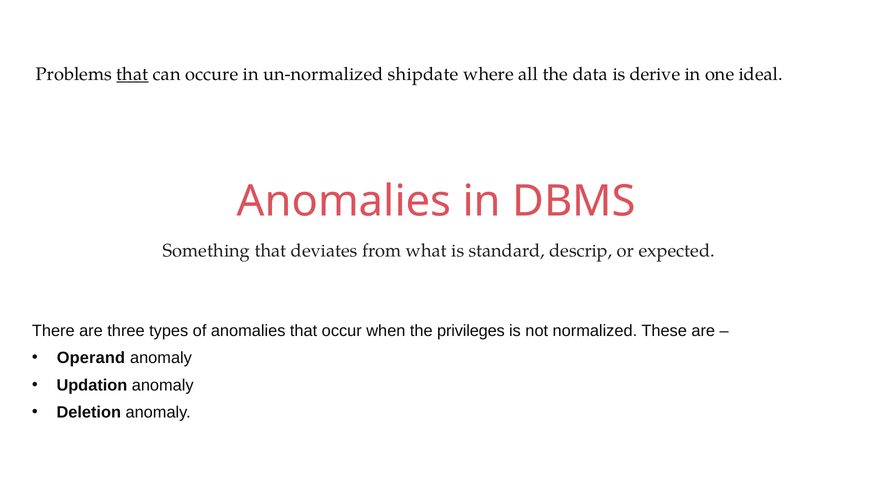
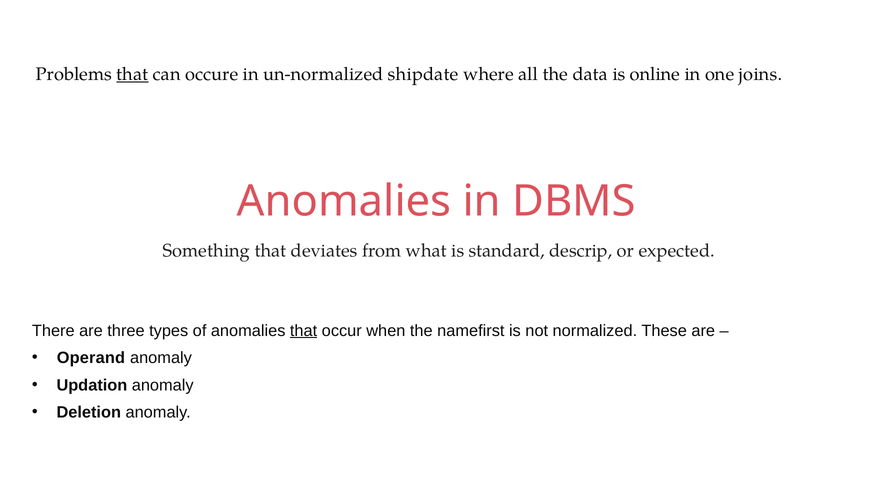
derive: derive -> online
ideal: ideal -> joins
that at (304, 331) underline: none -> present
privileges: privileges -> namefirst
